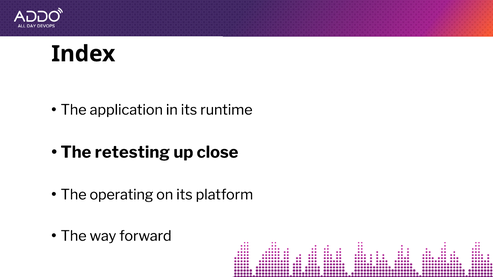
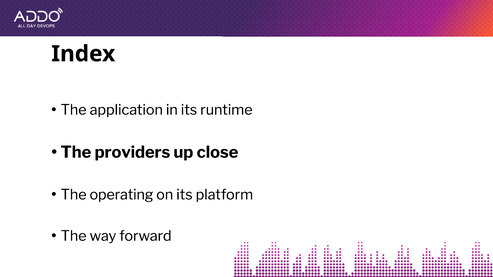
retesting: retesting -> providers
